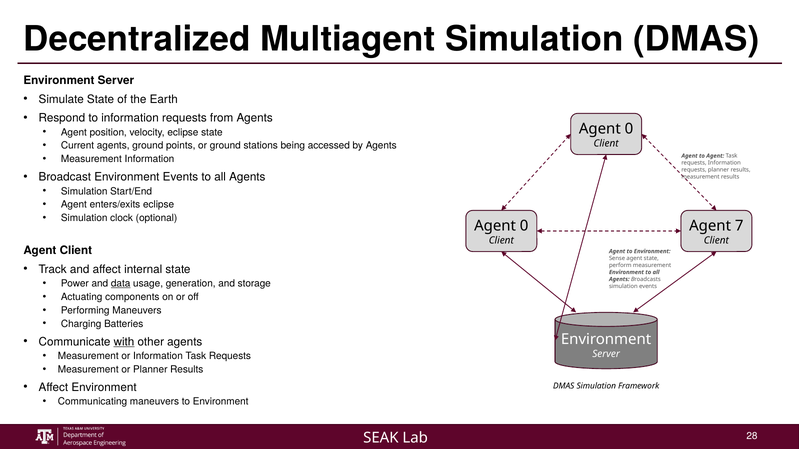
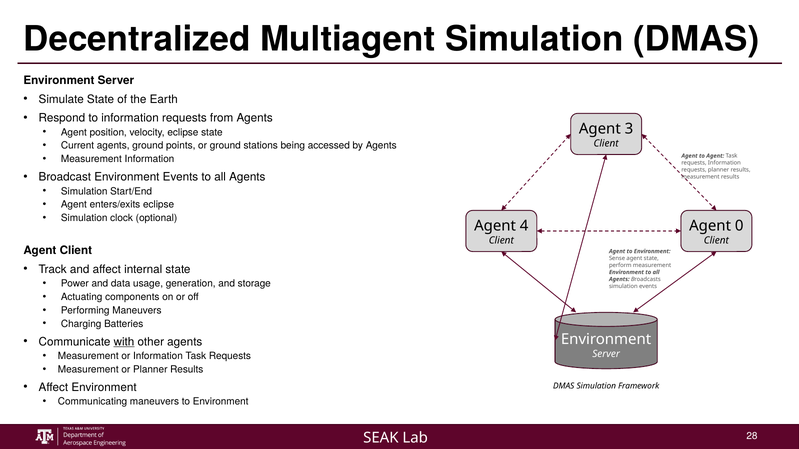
0 at (629, 129): 0 -> 3
0 at (524, 226): 0 -> 4
7: 7 -> 0
data underline: present -> none
